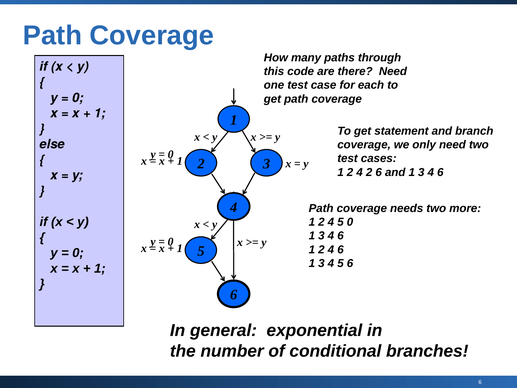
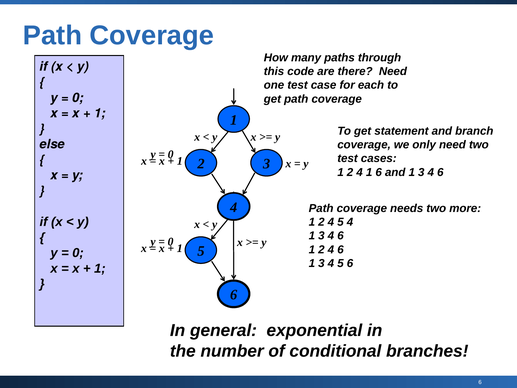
2 4 2: 2 -> 1
5 0: 0 -> 4
